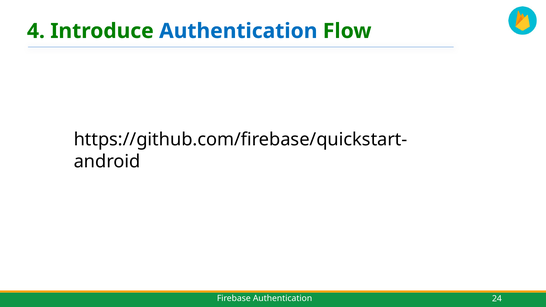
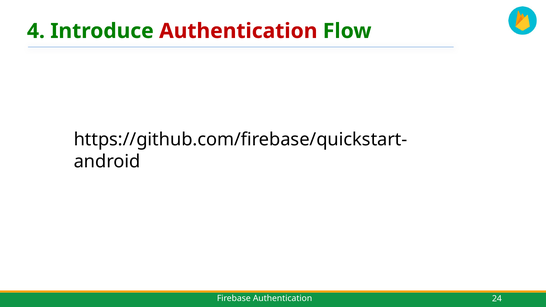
Authentication at (238, 31) colour: blue -> red
